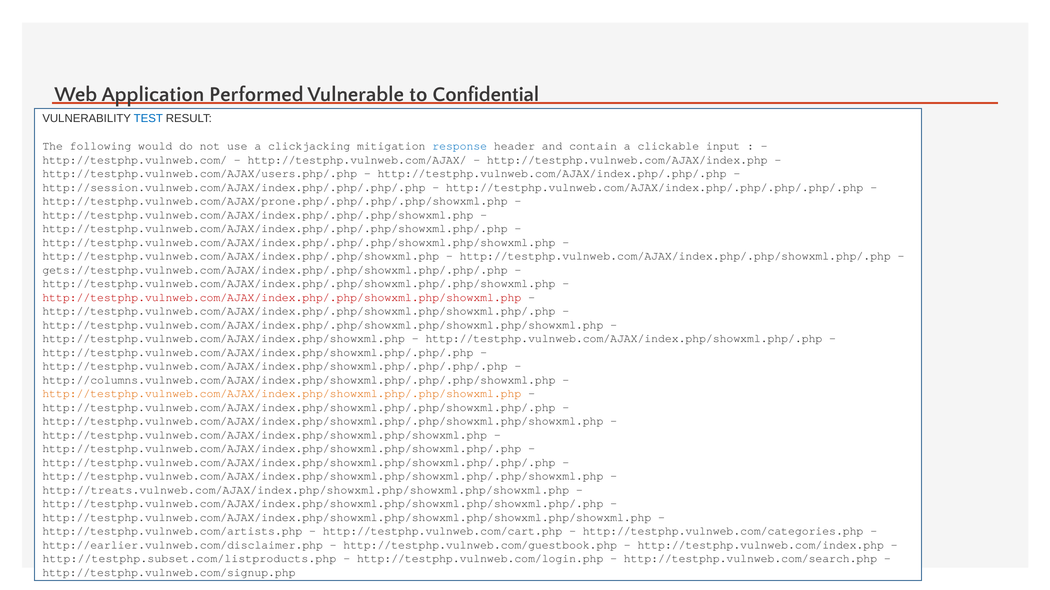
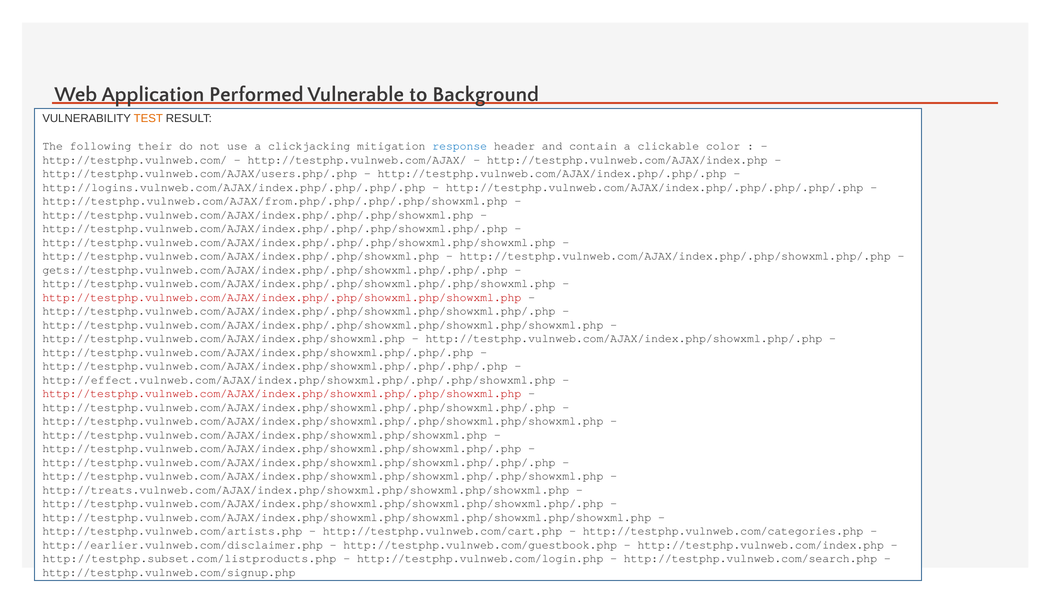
Confidential: Confidential -> Background
TEST colour: blue -> orange
would: would -> their
input: input -> color
http://session.vulnweb.com/AJAX/index.php/.php/.php/.php: http://session.vulnweb.com/AJAX/index.php/.php/.php/.php -> http://logins.vulnweb.com/AJAX/index.php/.php/.php/.php
http://testphp.vulnweb.com/AJAX/prone.php/.php/.php/.php/showxml.php: http://testphp.vulnweb.com/AJAX/prone.php/.php/.php/.php/showxml.php -> http://testphp.vulnweb.com/AJAX/from.php/.php/.php/.php/showxml.php
http://columns.vulnweb.com/AJAX/index.php/showxml.php/.php/.php/showxml.php: http://columns.vulnweb.com/AJAX/index.php/showxml.php/.php/.php/showxml.php -> http://effect.vulnweb.com/AJAX/index.php/showxml.php/.php/.php/showxml.php
http://testphp.vulnweb.com/AJAX/index.php/showxml.php/.php/showxml.php colour: orange -> red
